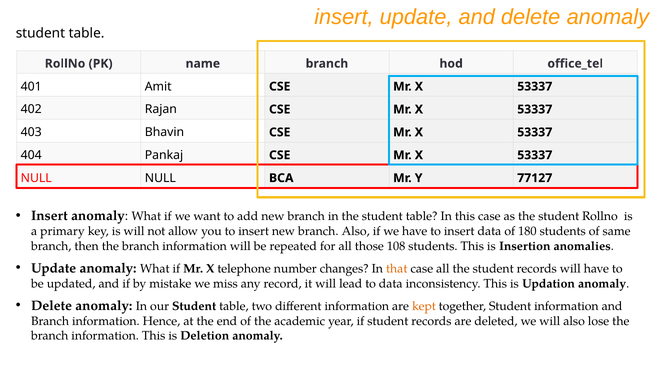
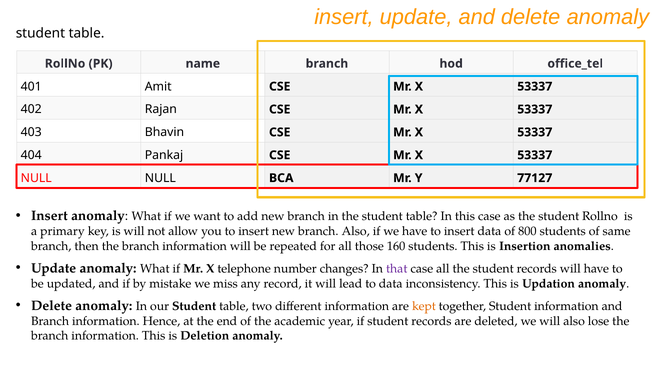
180: 180 -> 800
108: 108 -> 160
that colour: orange -> purple
